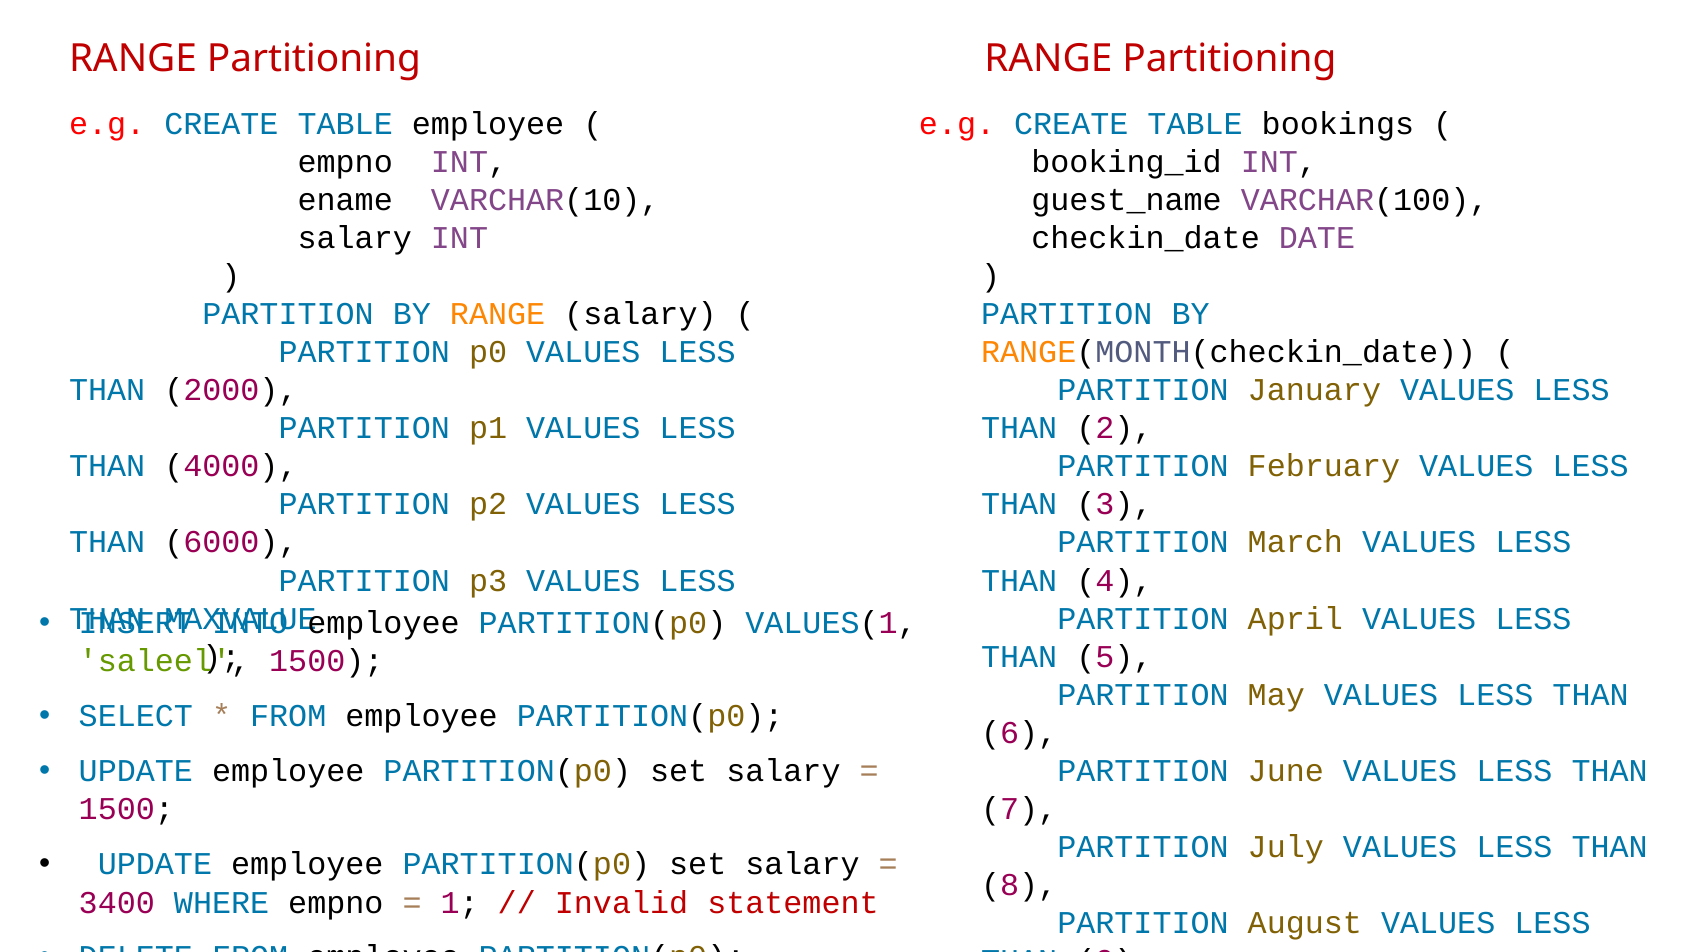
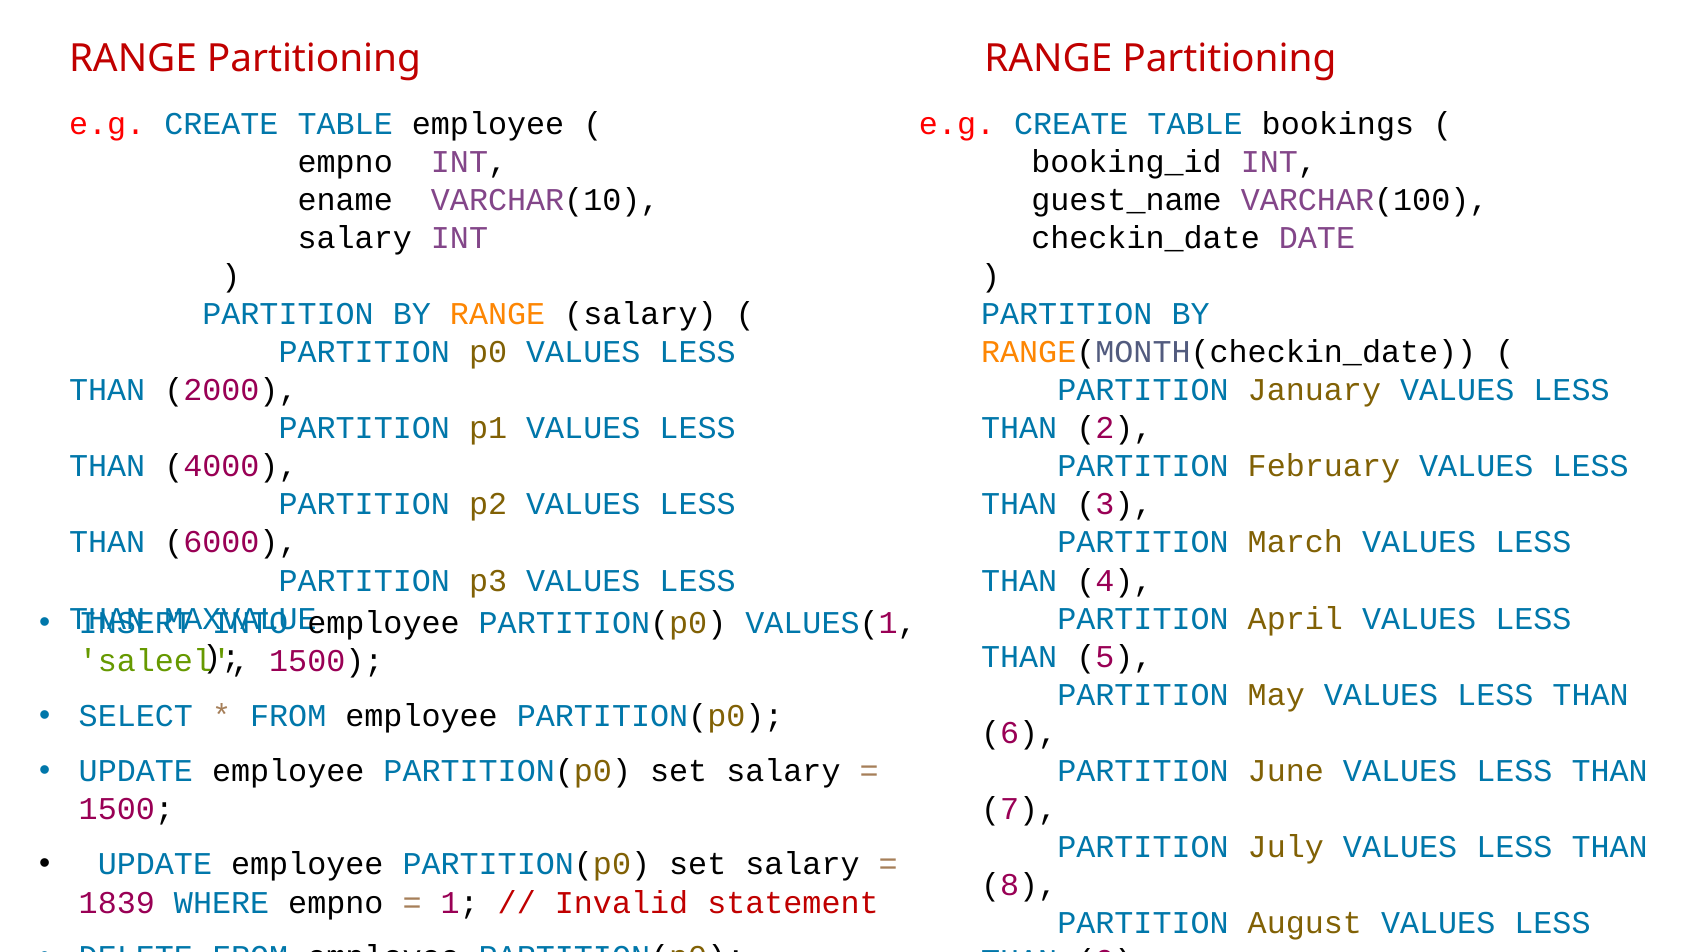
3400: 3400 -> 1839
